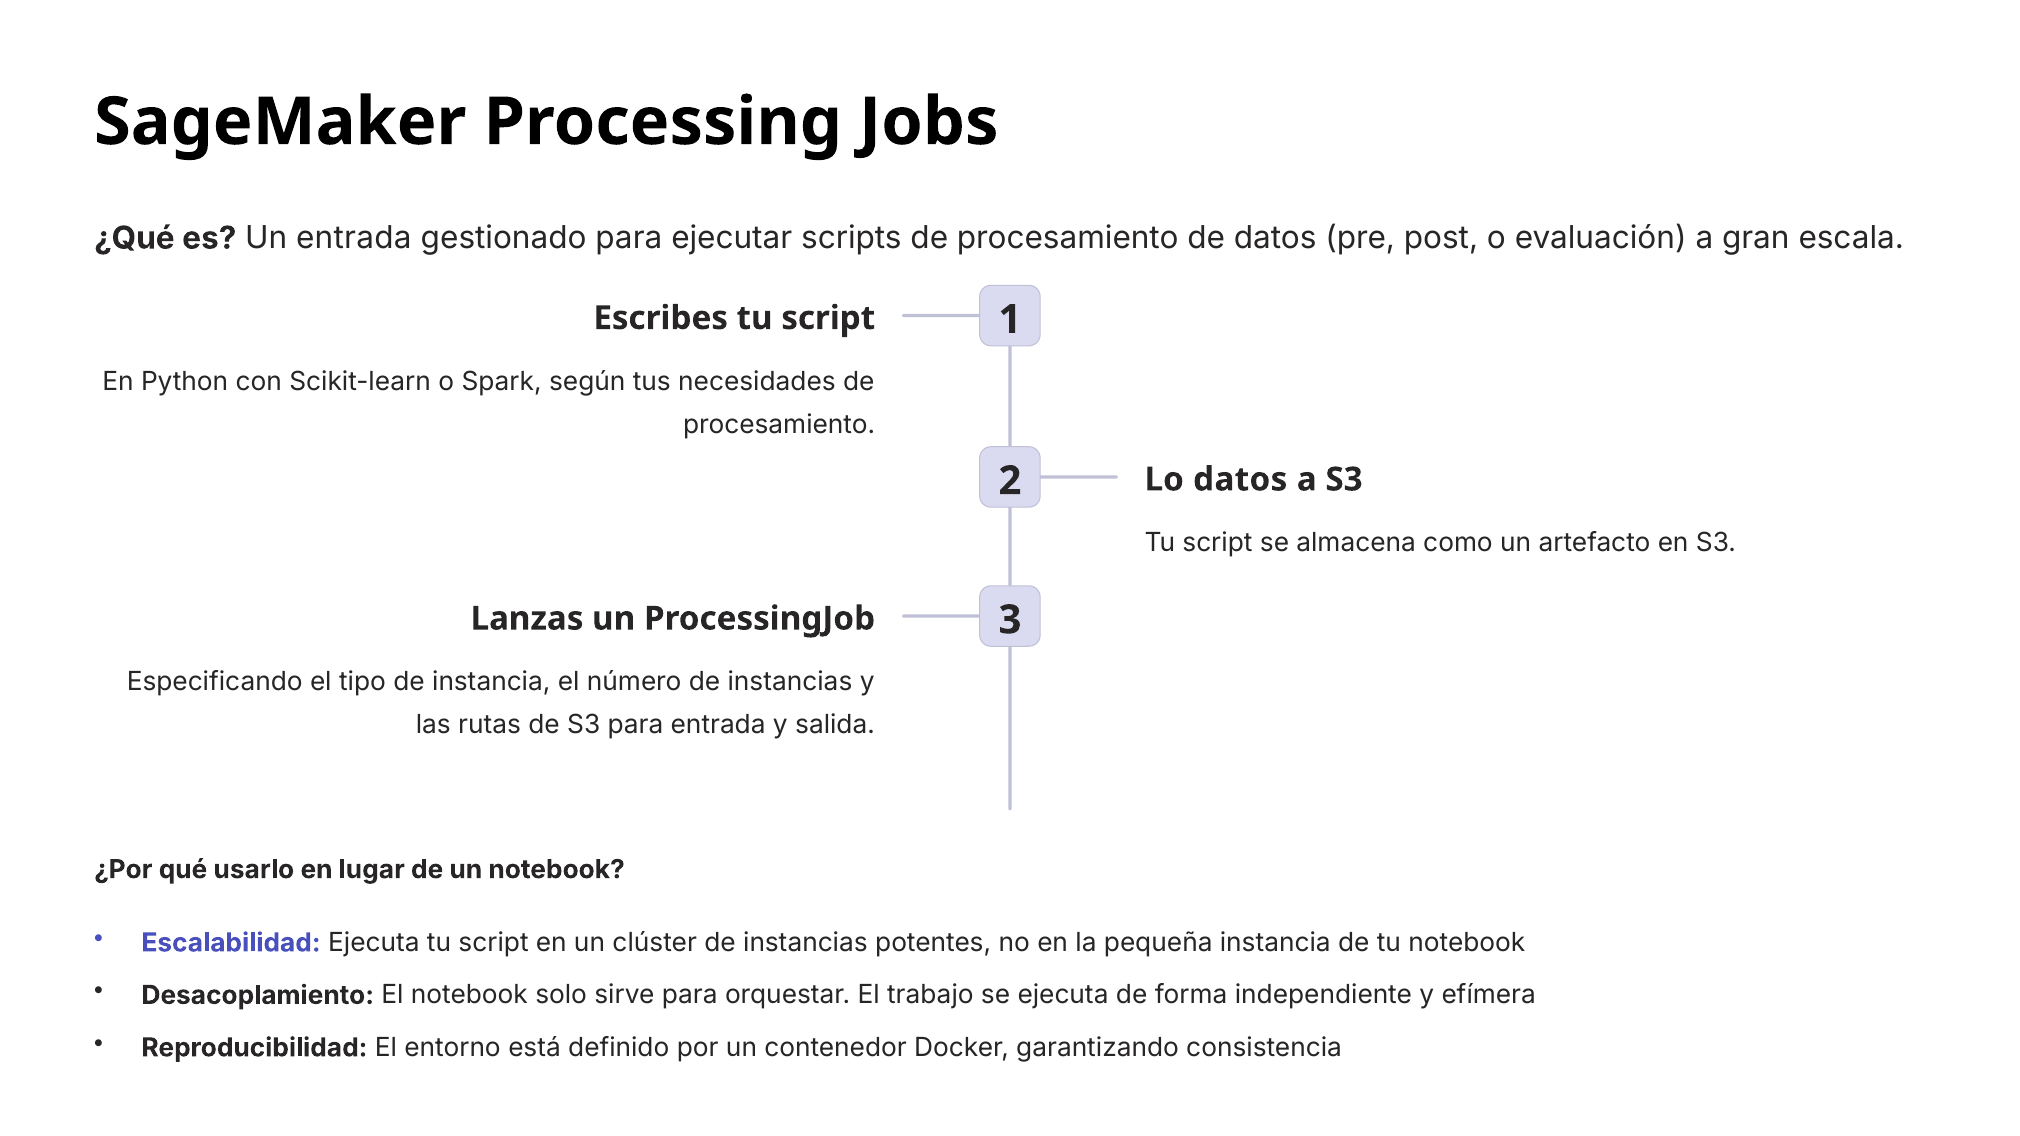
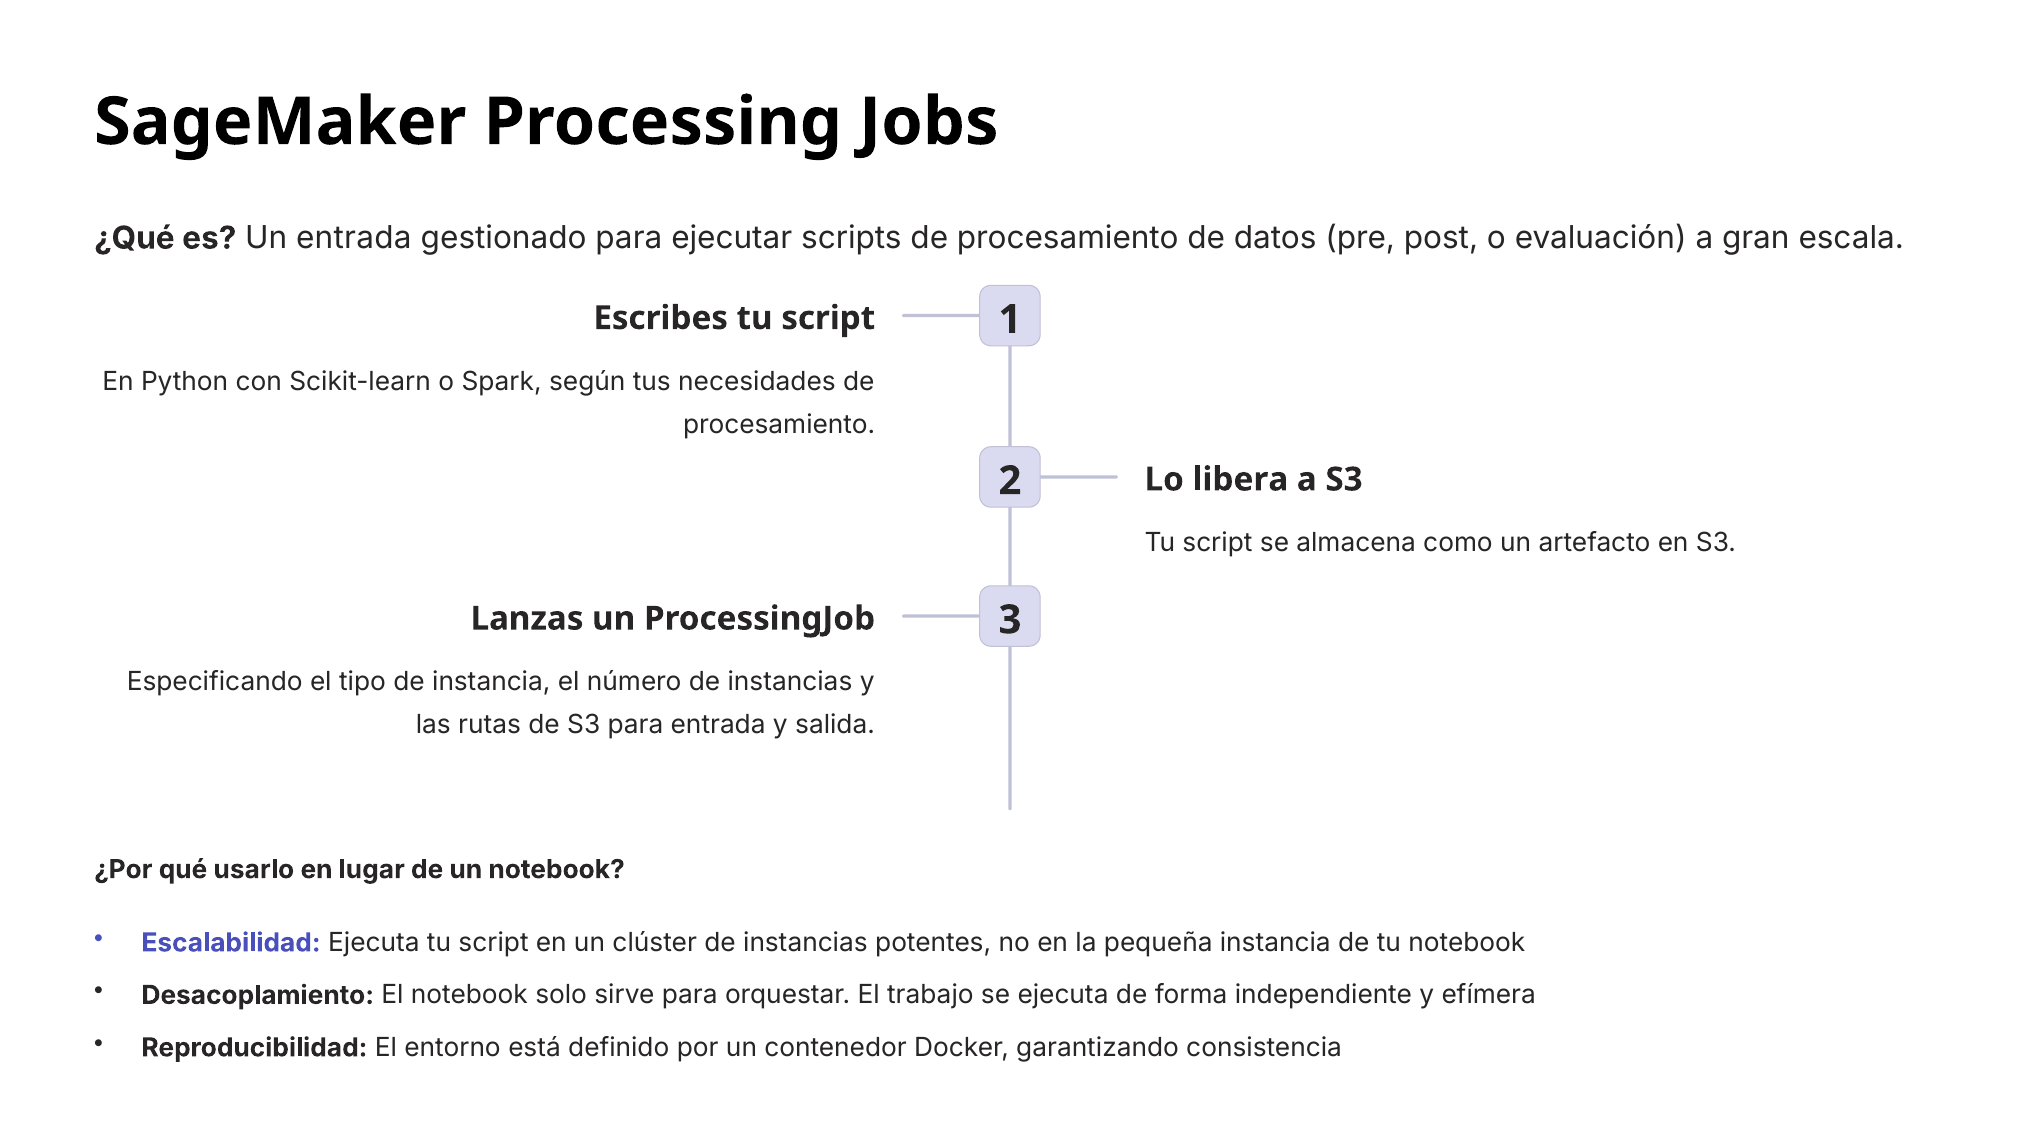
Lo datos: datos -> libera
